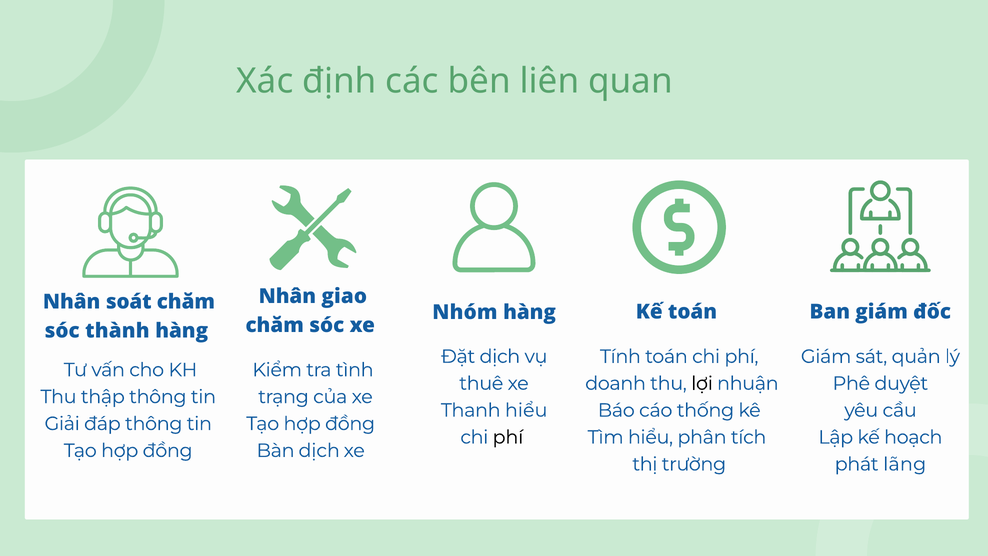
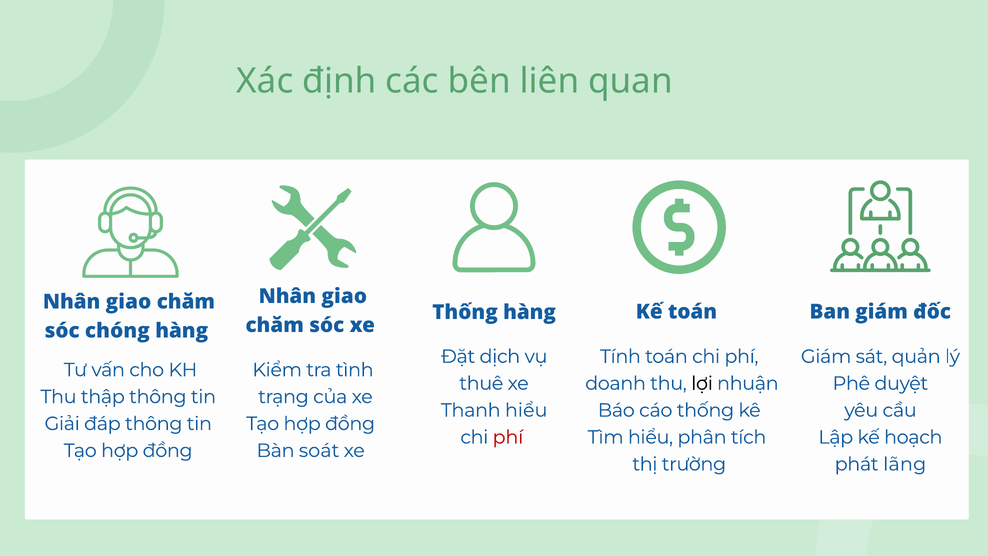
soát at (129, 302): soát -> giao
Nhóm at (465, 312): Nhóm -> Thống
thành: thành -> chóng
phí at (508, 437) colour: black -> red
Bàn dịch: dịch -> soát
